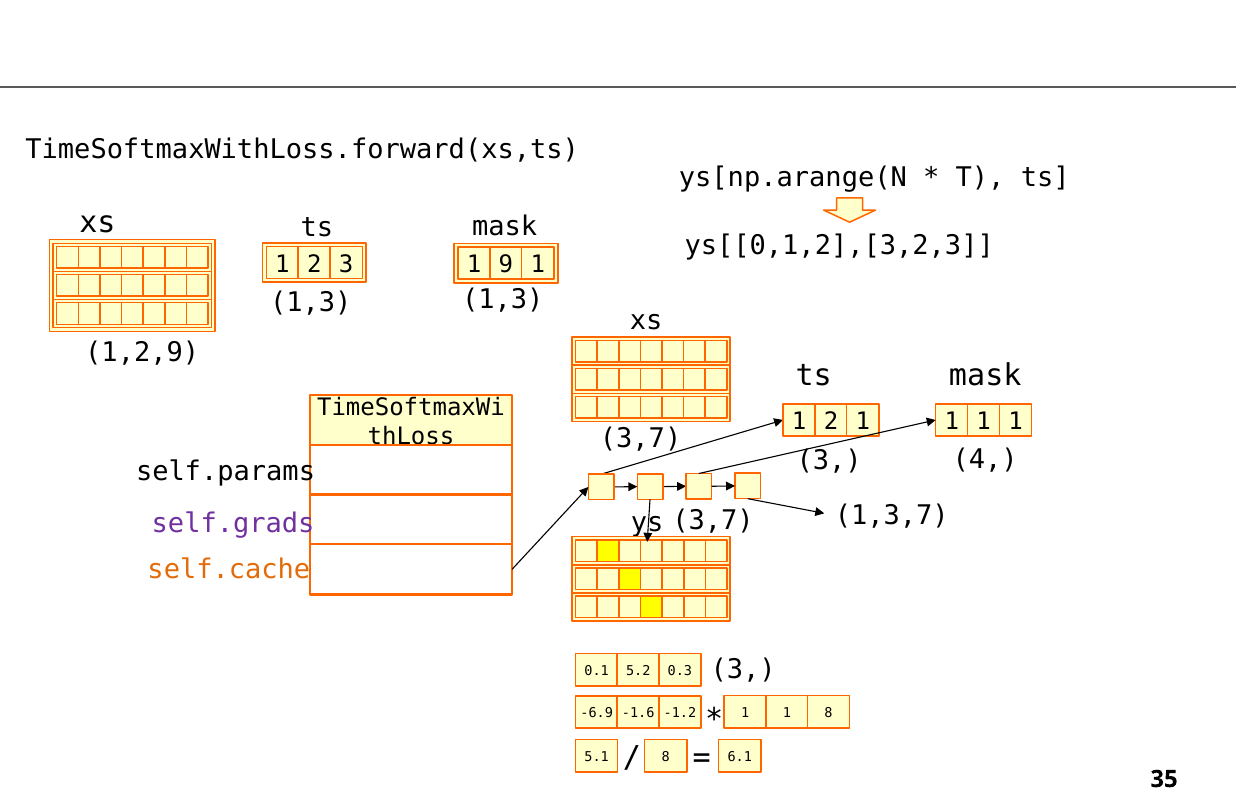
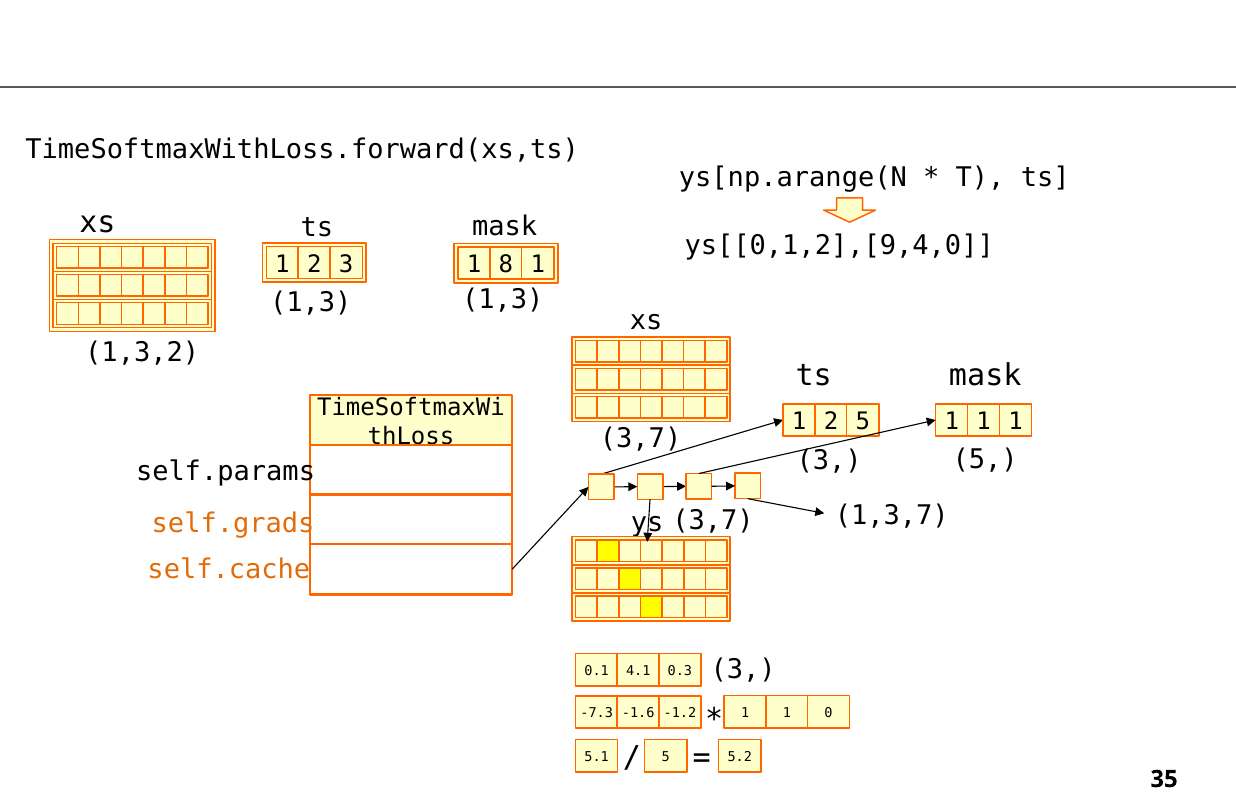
ys[[0,1,2],[3,2,3: ys[[0,1,2],[3,2,3 -> ys[[0,1,2],[9,4,0
9: 9 -> 8
1,2,9: 1,2,9 -> 1,3,2
2 1: 1 -> 5
4 at (985, 459): 4 -> 5
self.grads colour: purple -> orange
5.2: 5.2 -> 4.1
-6.9: -6.9 -> -7.3
1 8: 8 -> 0
8 at (666, 757): 8 -> 5
6.1: 6.1 -> 5.2
